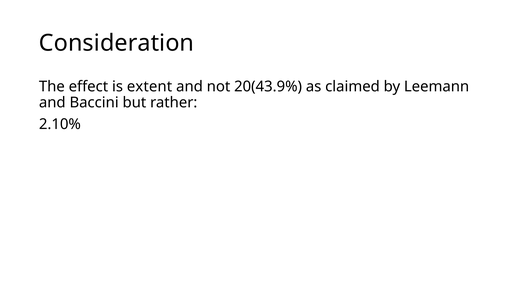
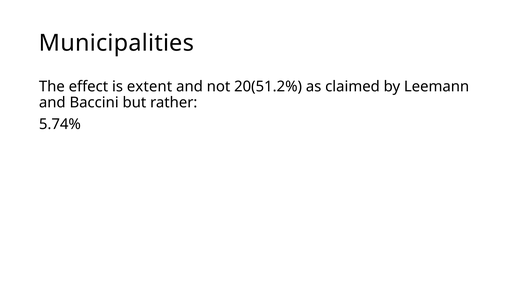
Consideration: Consideration -> Municipalities
20(43.9%: 20(43.9% -> 20(51.2%
2.10%: 2.10% -> 5.74%
